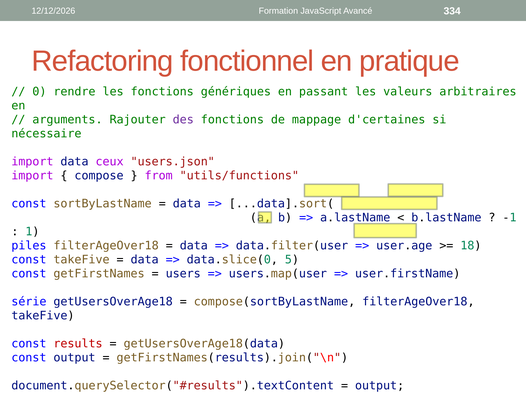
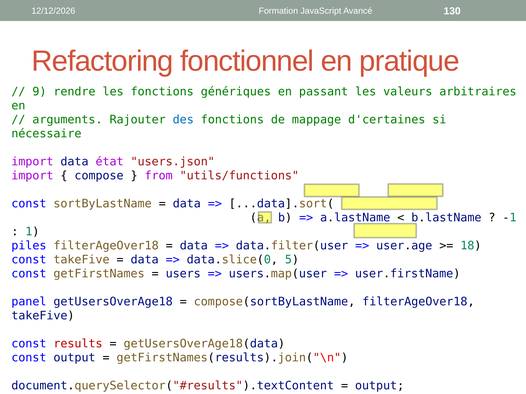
334: 334 -> 130
0: 0 -> 9
des colour: purple -> blue
ceux: ceux -> état
série: série -> panel
